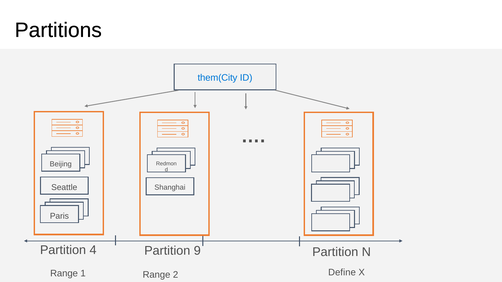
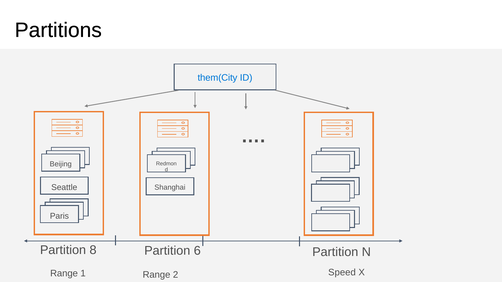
4: 4 -> 8
9: 9 -> 6
Define: Define -> Speed
